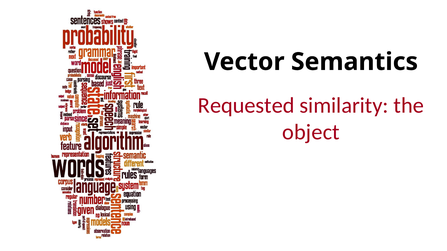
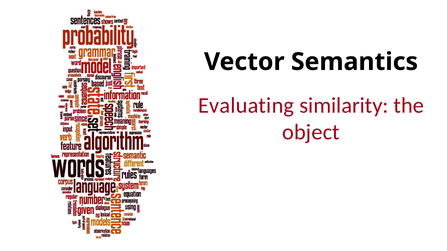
Requested: Requested -> Evaluating
